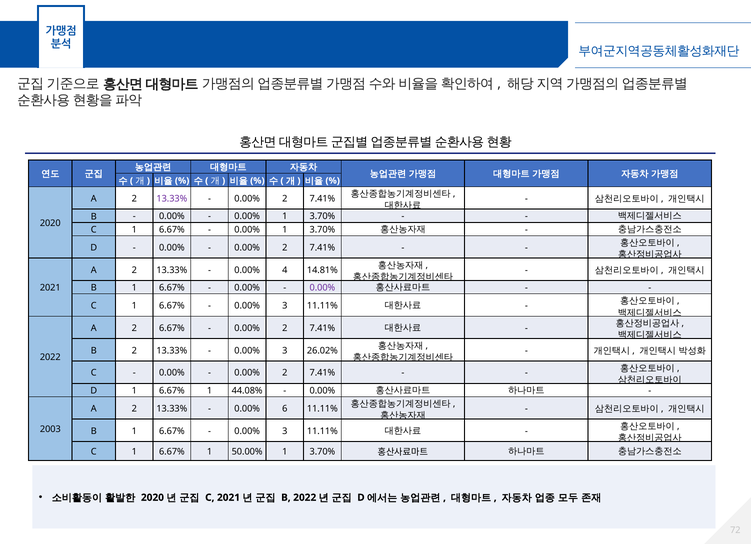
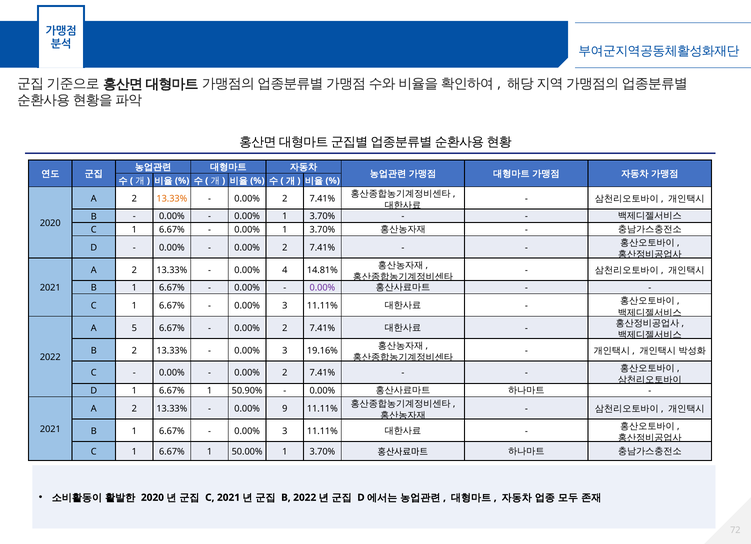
13.33% at (172, 199) colour: purple -> orange
2 at (134, 328): 2 -> 5
26.02%: 26.02% -> 19.16%
44.08%: 44.08% -> 50.90%
6: 6 -> 9
2003 at (50, 429): 2003 -> 2021
